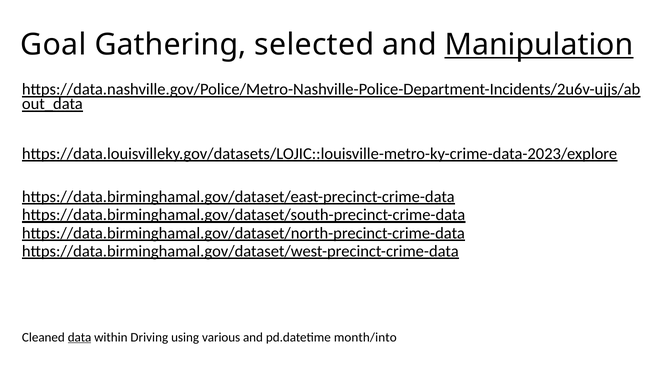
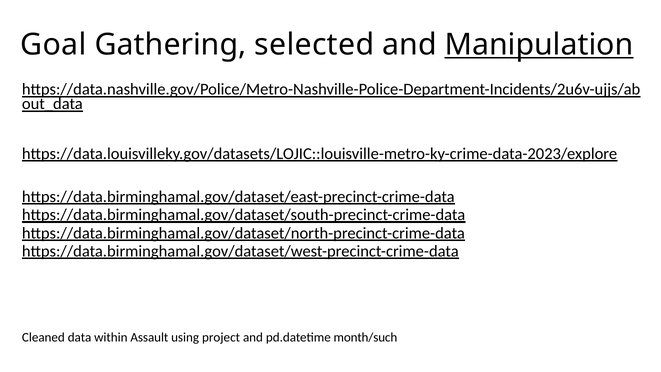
data underline: present -> none
Driving: Driving -> Assault
various: various -> project
month/into: month/into -> month/such
